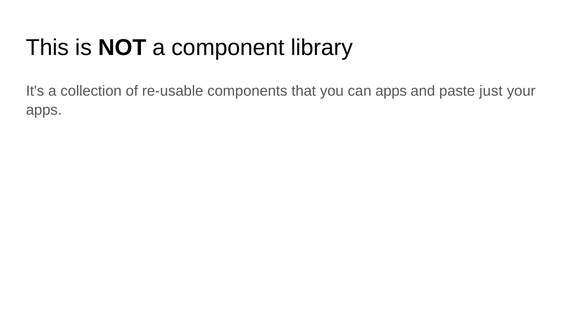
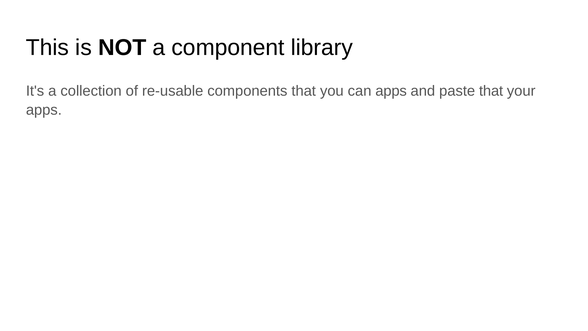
paste just: just -> that
